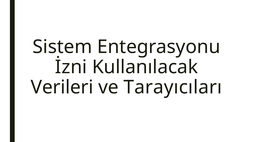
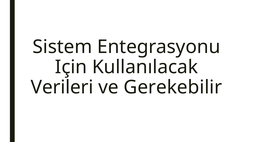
İzni: İzni -> Için
Tarayıcıları: Tarayıcıları -> Gerekebilir
